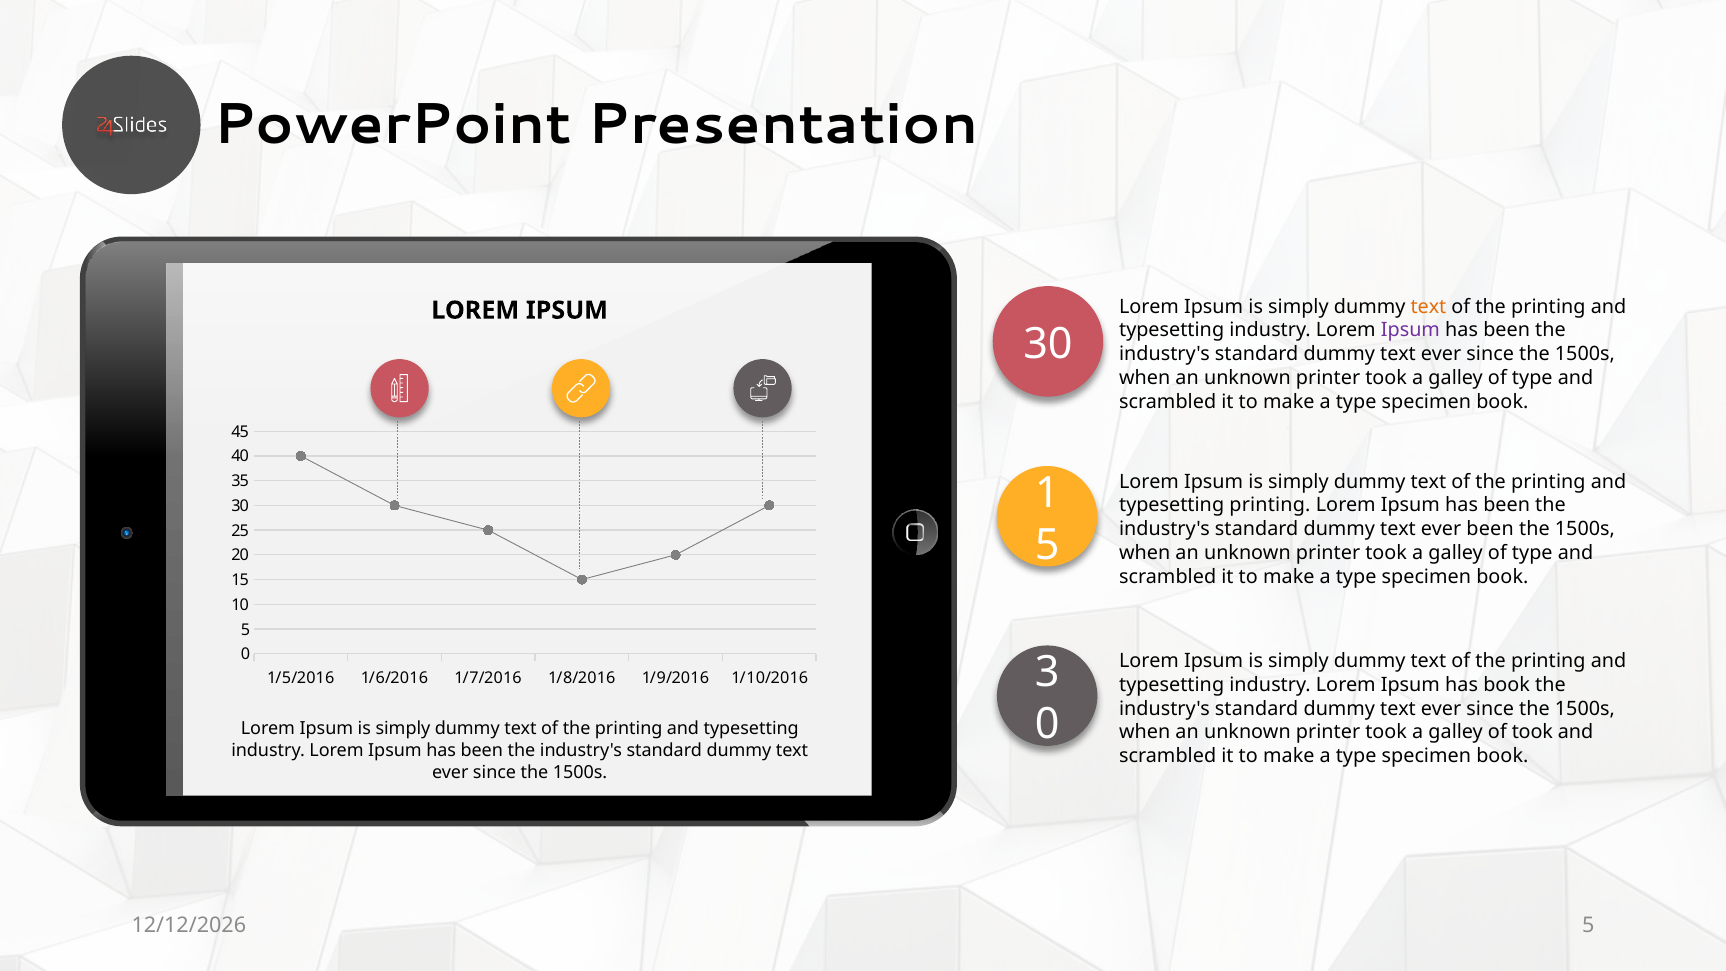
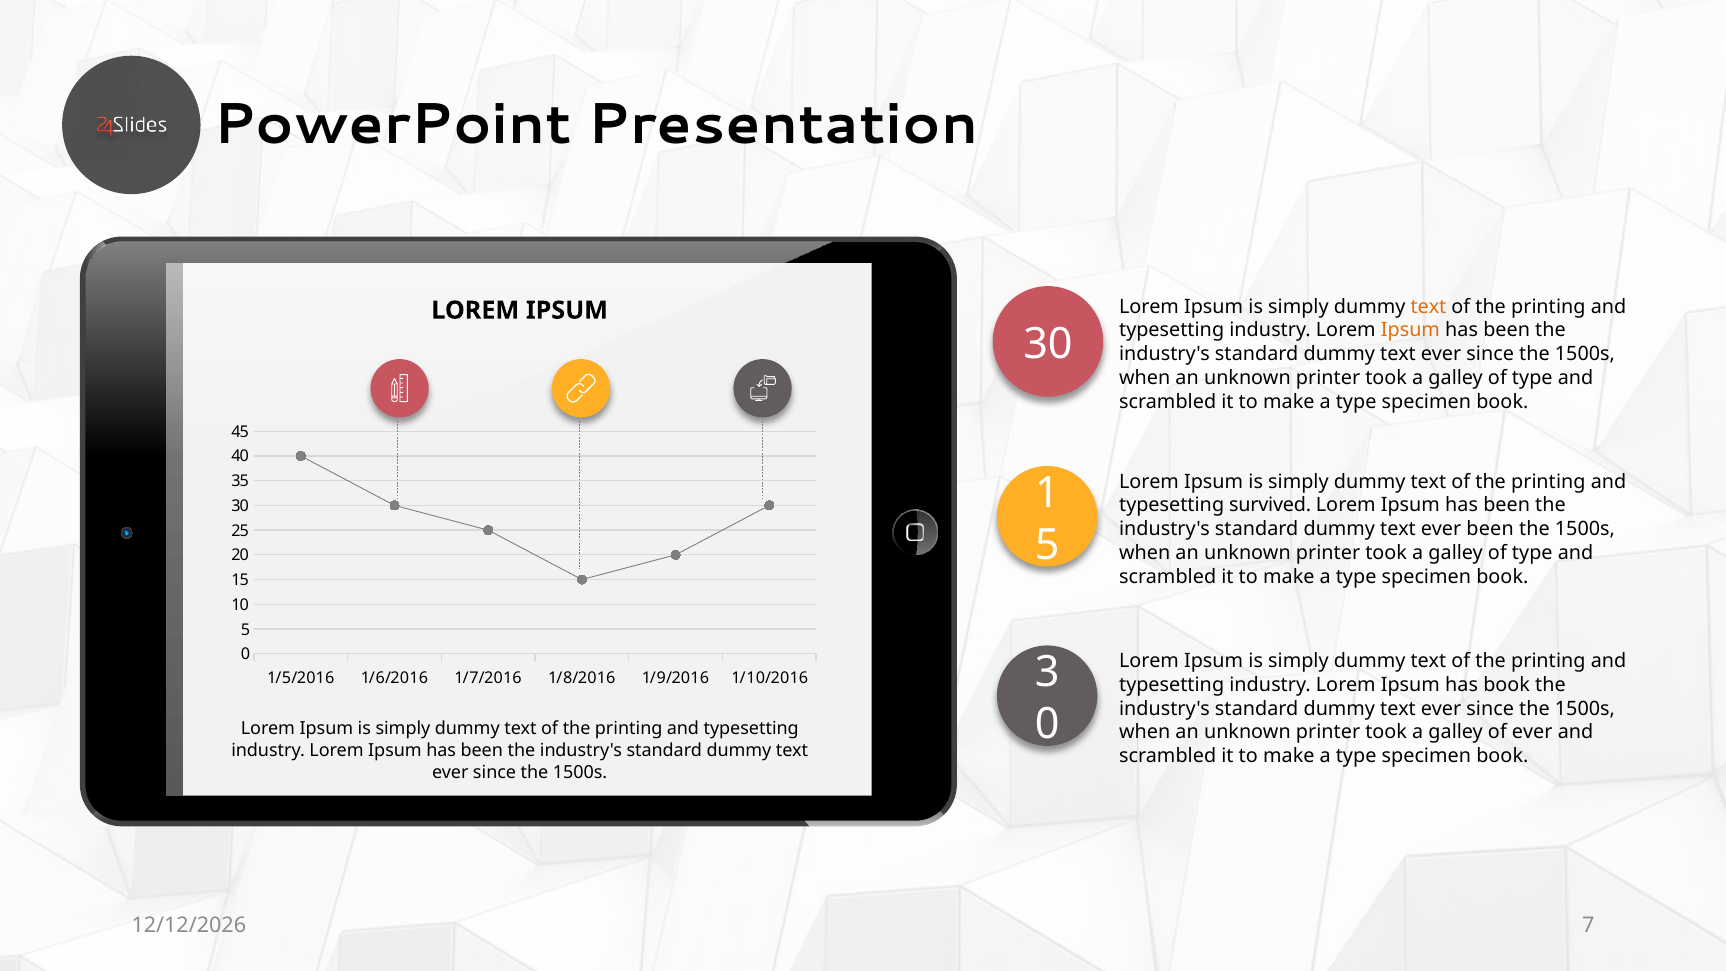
Ipsum at (1410, 330) colour: purple -> orange
typesetting printing: printing -> survived
of took: took -> ever
5 at (1588, 925): 5 -> 7
